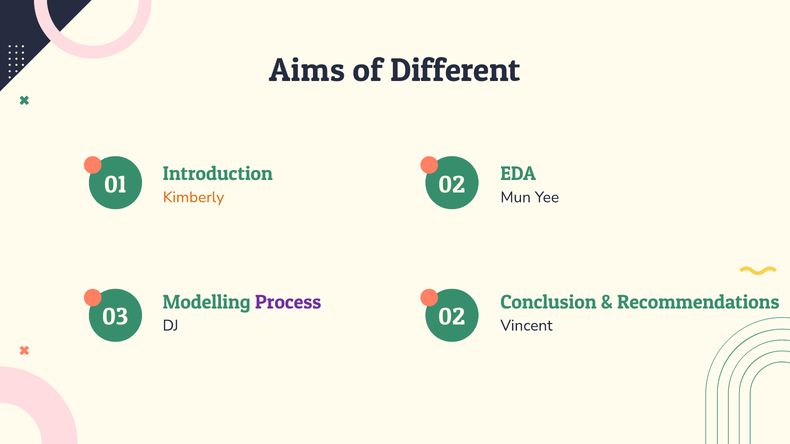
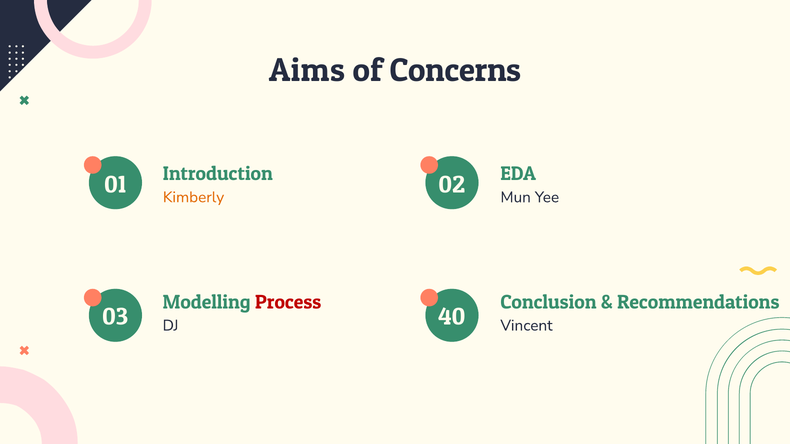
Different: Different -> Concerns
Process colour: purple -> red
03 02: 02 -> 40
